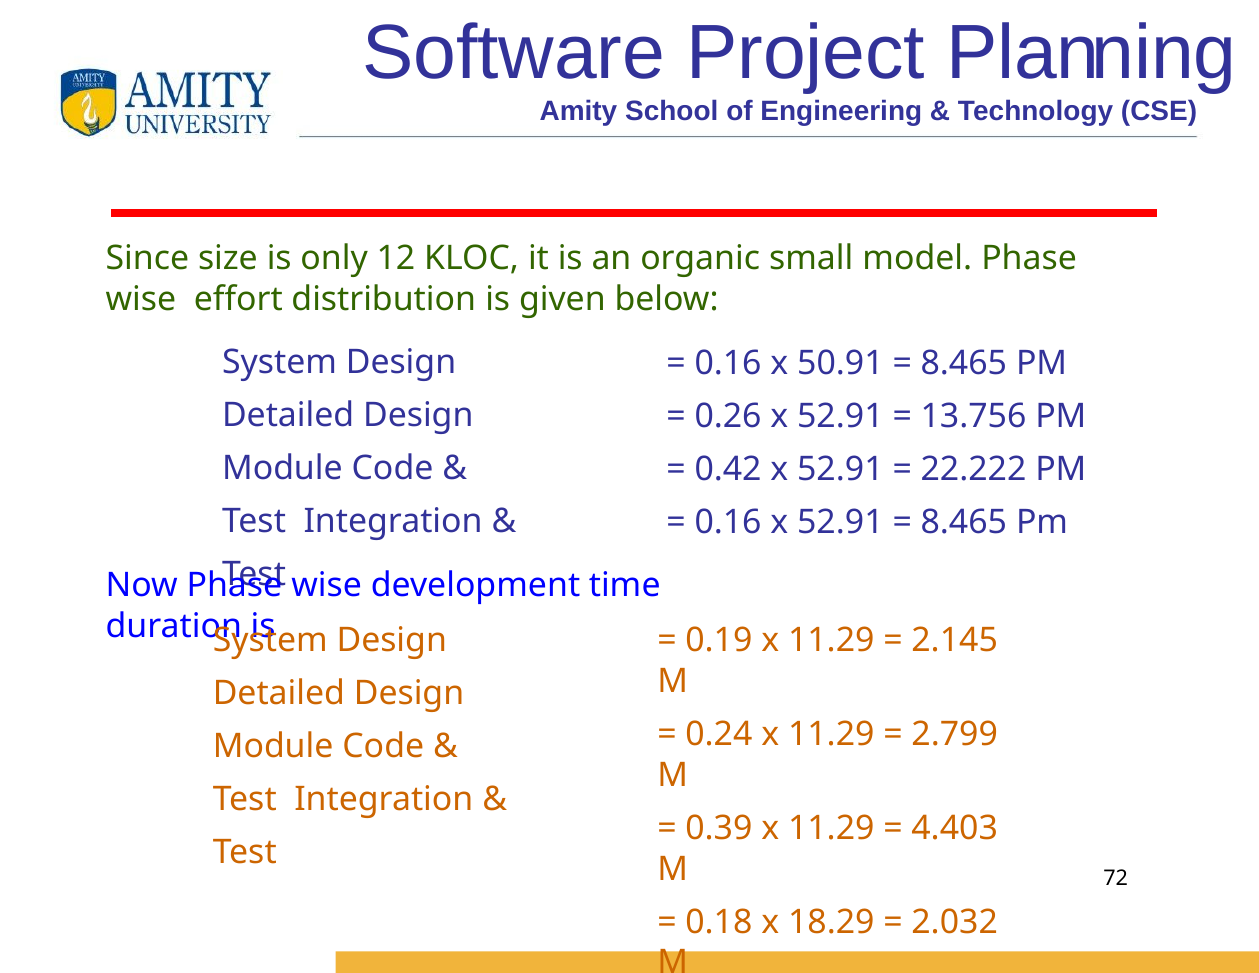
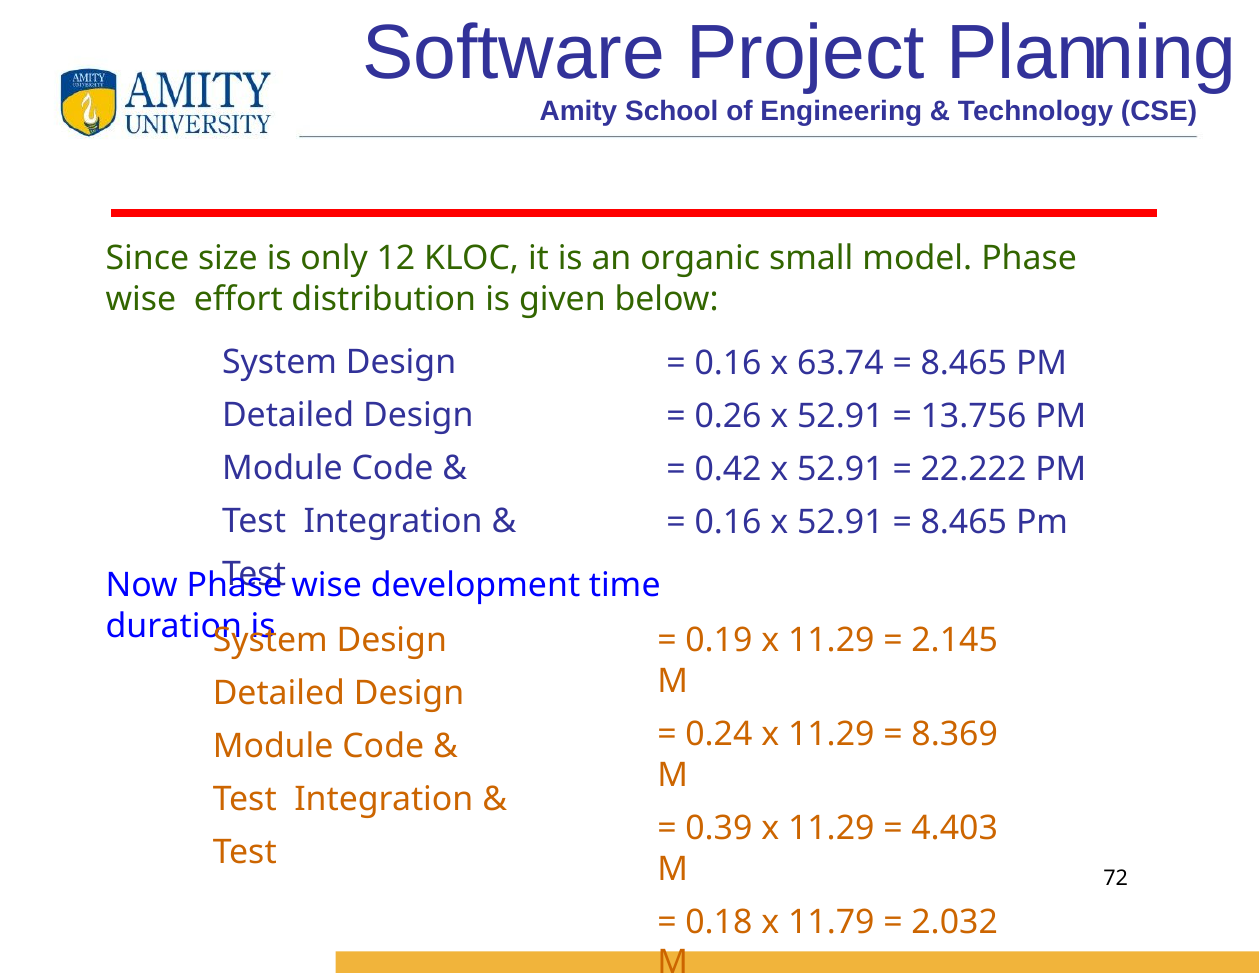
50.91: 50.91 -> 63.74
2.799: 2.799 -> 8.369
18.29: 18.29 -> 11.79
